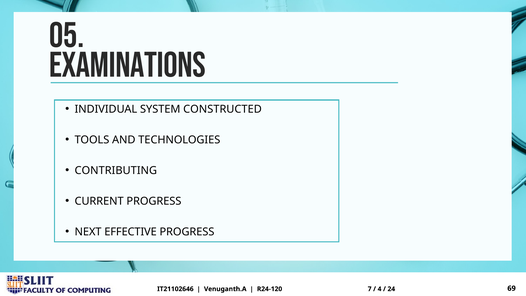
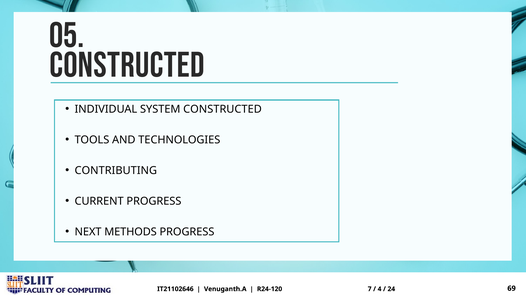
EXAMINATIONS at (127, 65): EXAMINATIONS -> CONSTRUCTED
EFFECTIVE: EFFECTIVE -> METHODS
